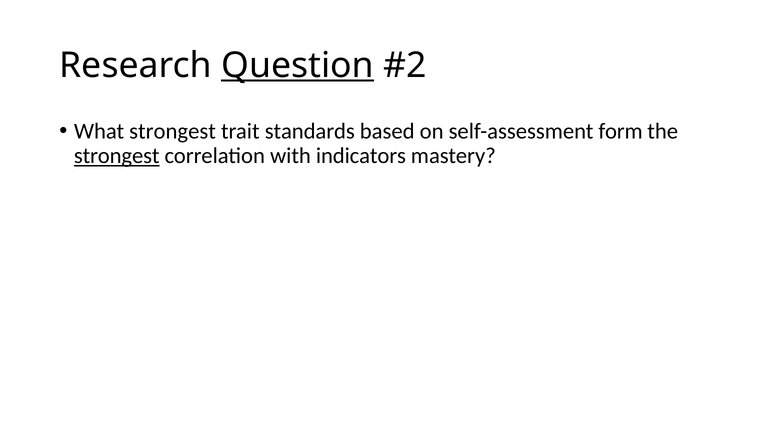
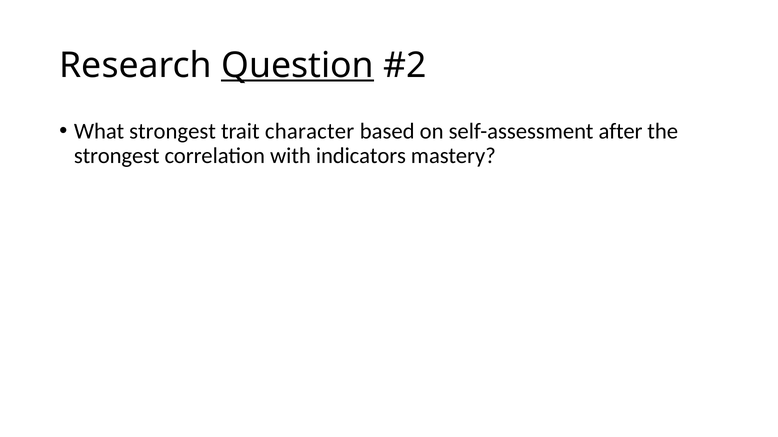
standards: standards -> character
form: form -> after
strongest at (117, 156) underline: present -> none
